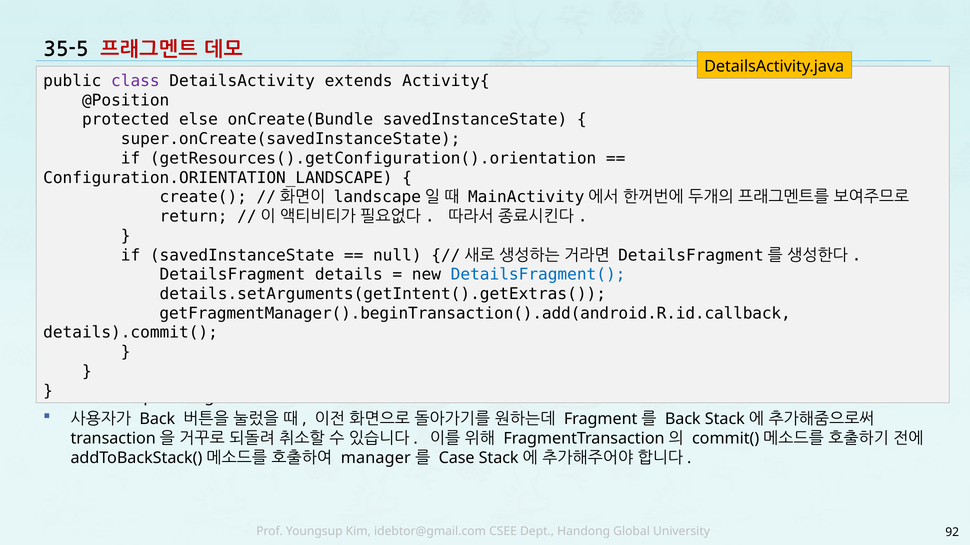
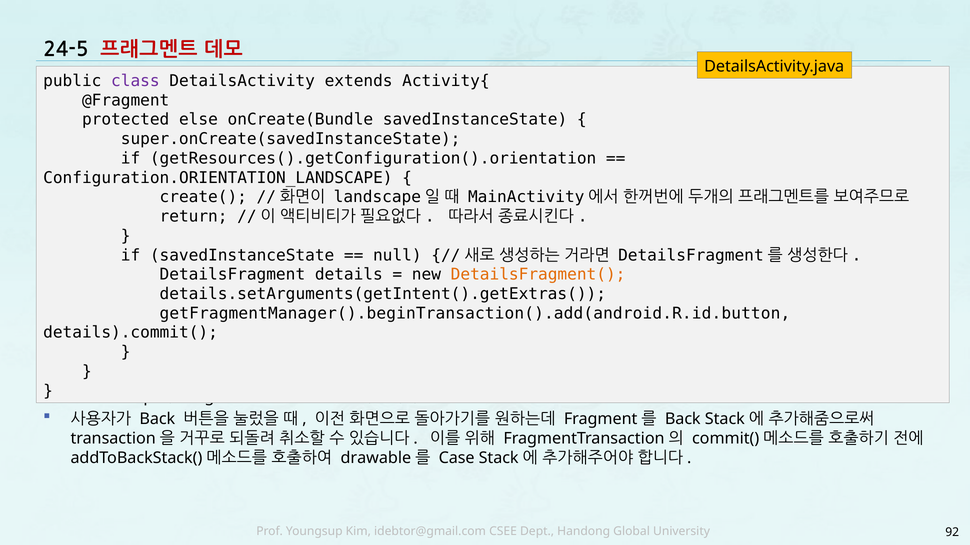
35-5: 35-5 -> 24-5
@Position: @Position -> @Fragment
DetailsFragment( colour: blue -> orange
getFragmentManager().beginTransaction().add(android.R.id.callback: getFragmentManager().beginTransaction().add(android.R.id.callback -> getFragmentManager().beginTransaction().add(android.R.id.button
manager: manager -> drawable
